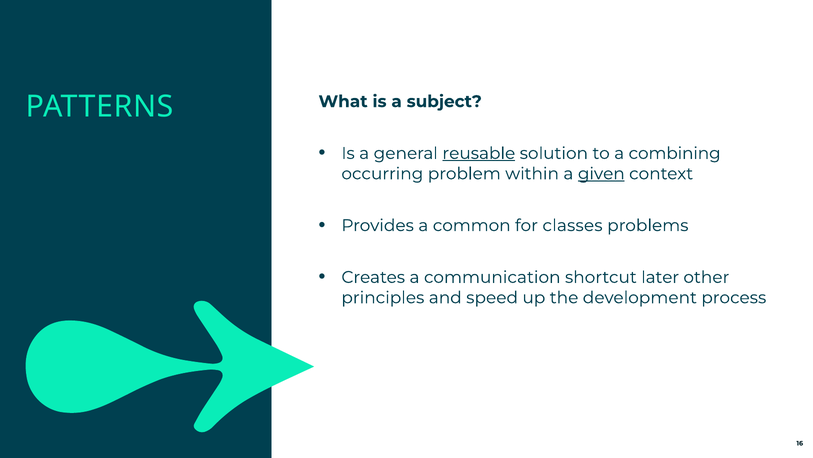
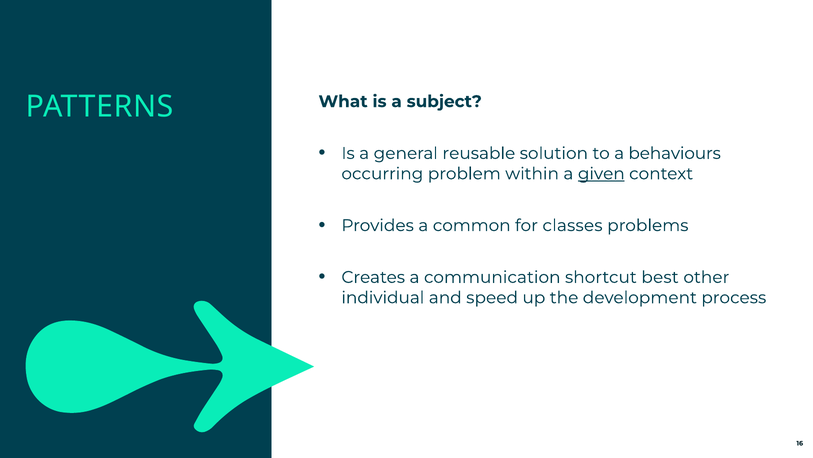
reusable underline: present -> none
combining: combining -> behaviours
later: later -> best
principles: principles -> individual
